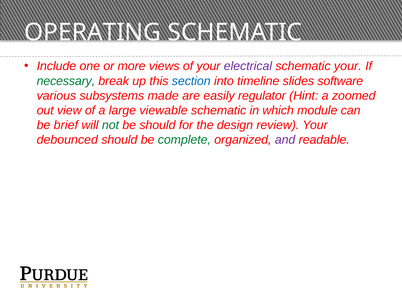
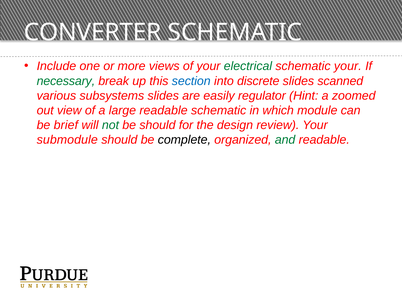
OPERATING: OPERATING -> CONVERTER
electrical colour: purple -> green
timeline: timeline -> discrete
software: software -> scanned
subsystems made: made -> slides
large viewable: viewable -> readable
debounced: debounced -> submodule
complete colour: green -> black
and colour: purple -> green
